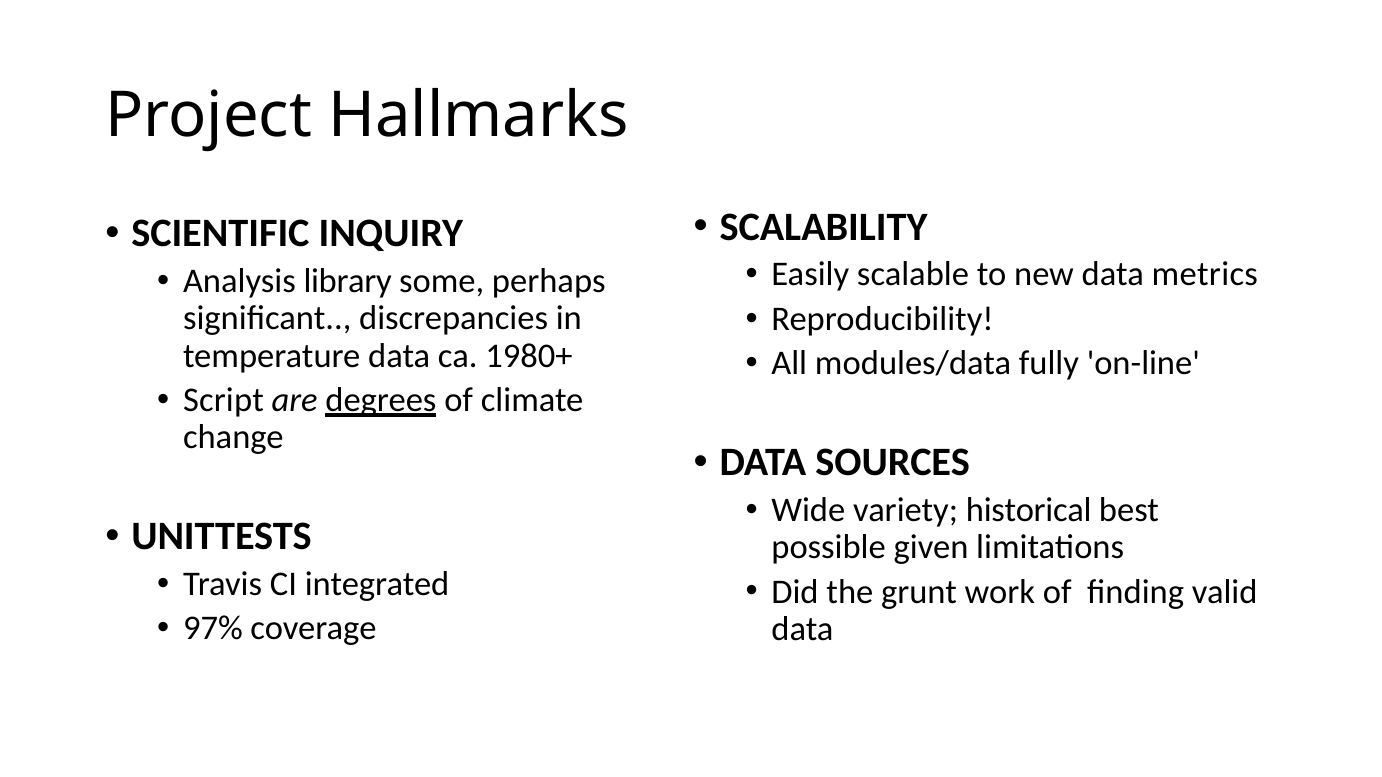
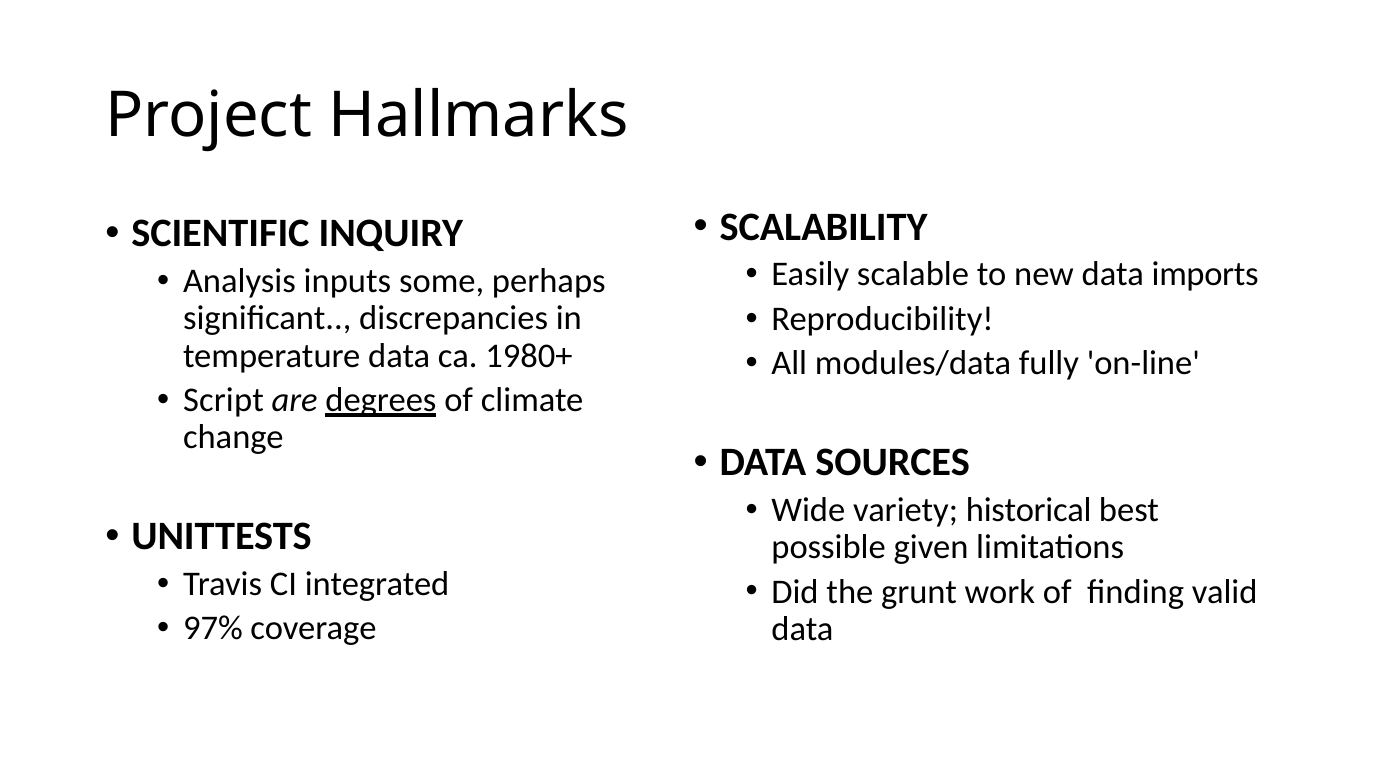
metrics: metrics -> imports
library: library -> inputs
